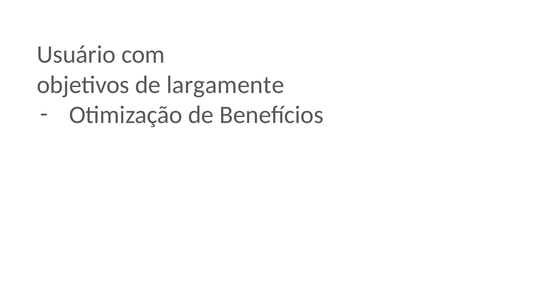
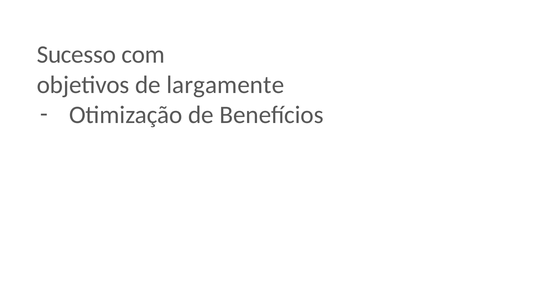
Usuário: Usuário -> Sucesso
